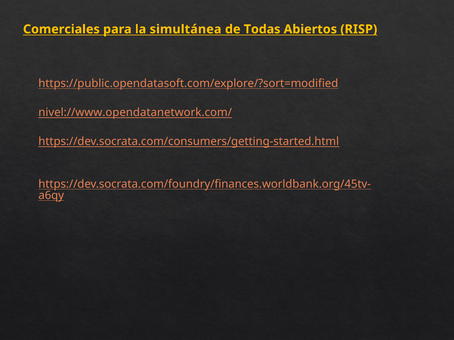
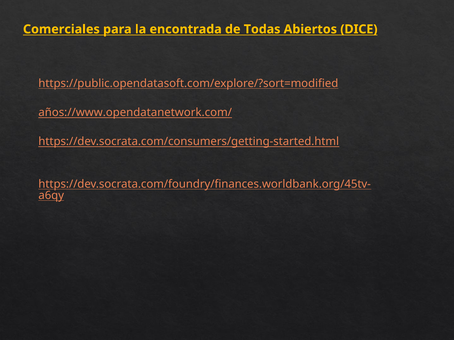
simultánea: simultánea -> encontrada
RISP: RISP -> DICE
nivel://www.opendatanetwork.com/: nivel://www.opendatanetwork.com/ -> años://www.opendatanetwork.com/
